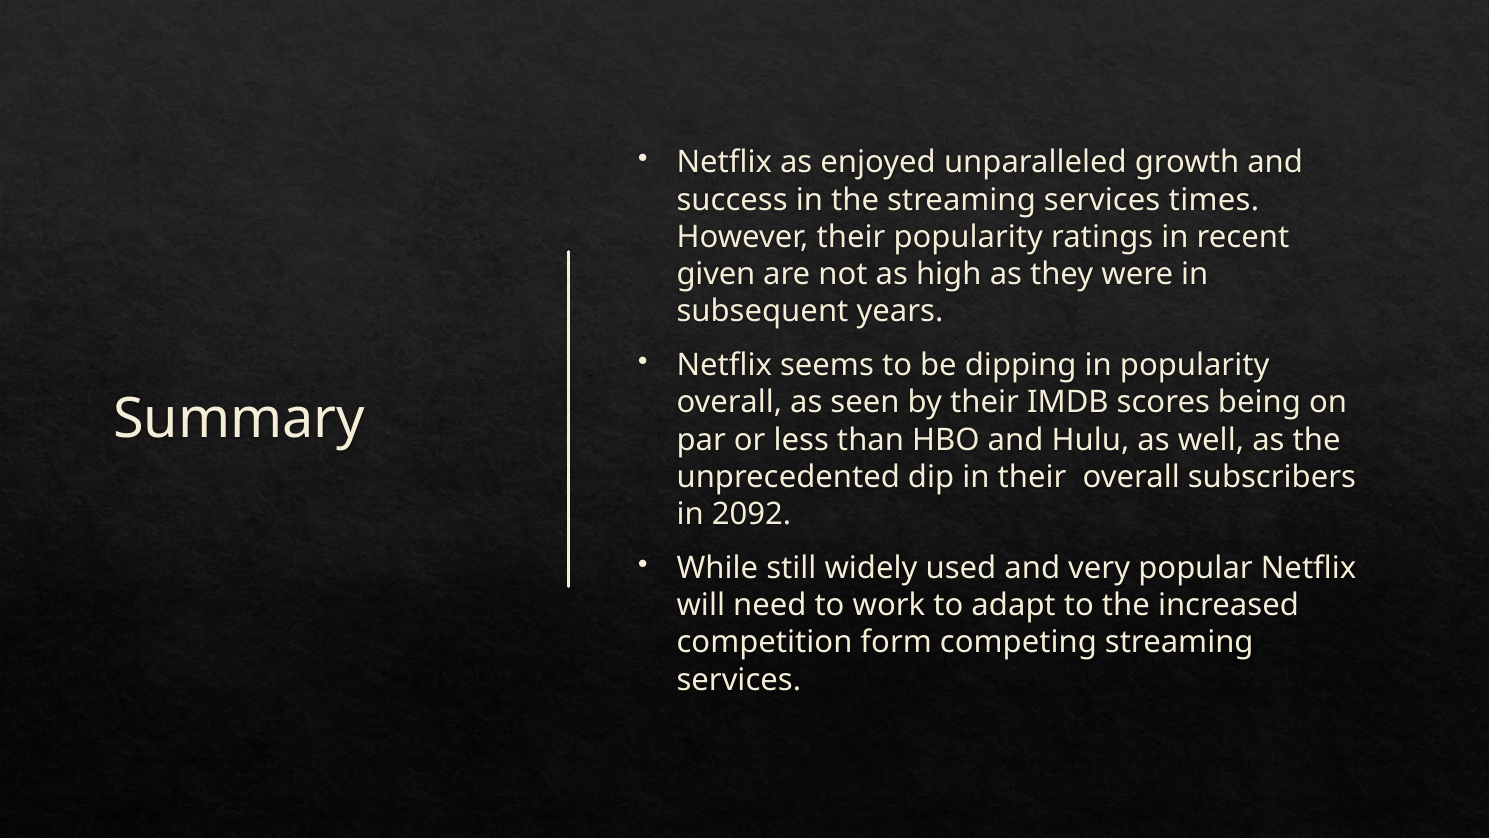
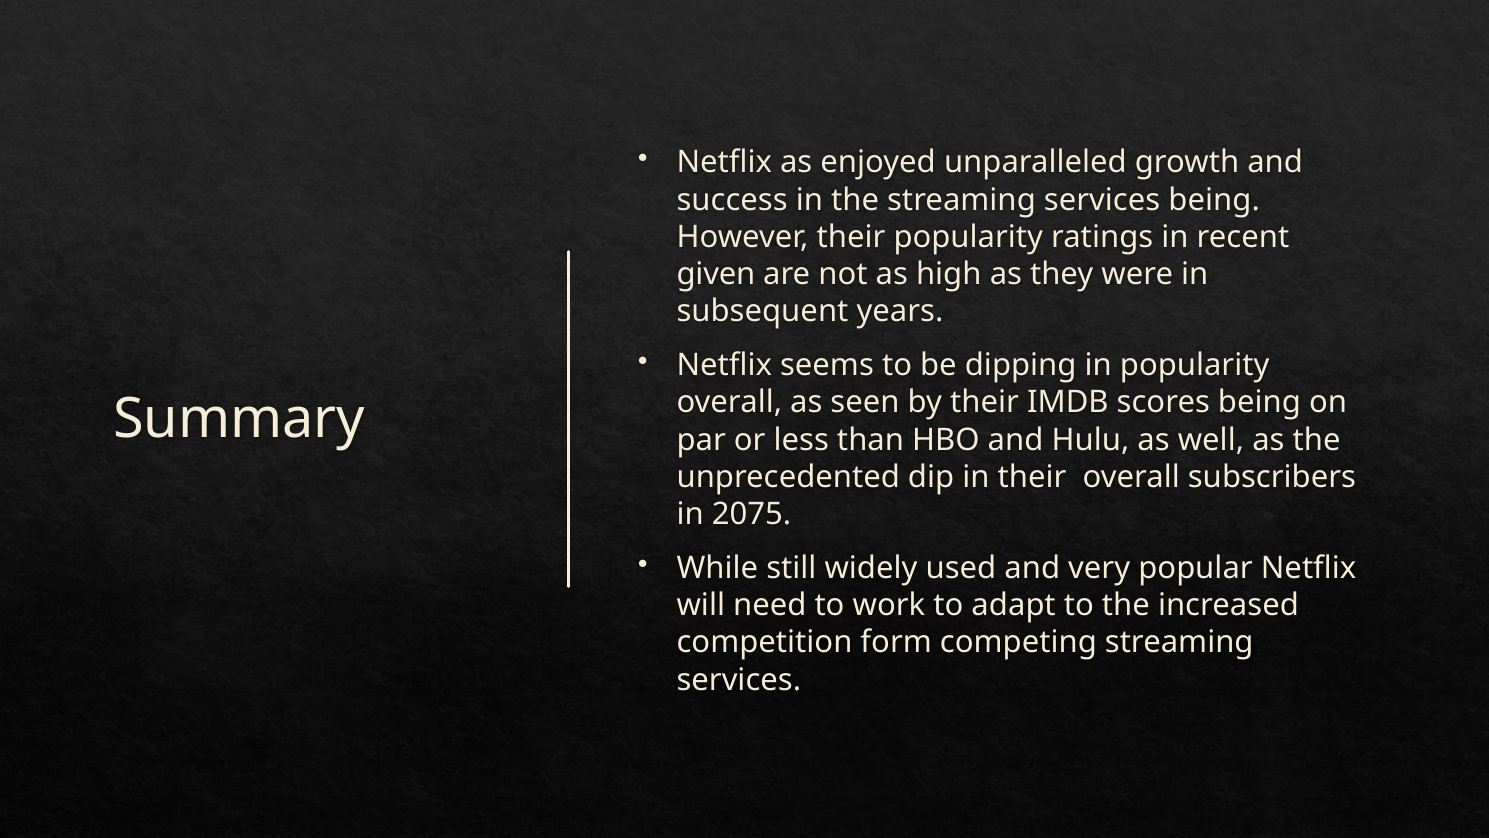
services times: times -> being
2092: 2092 -> 2075
